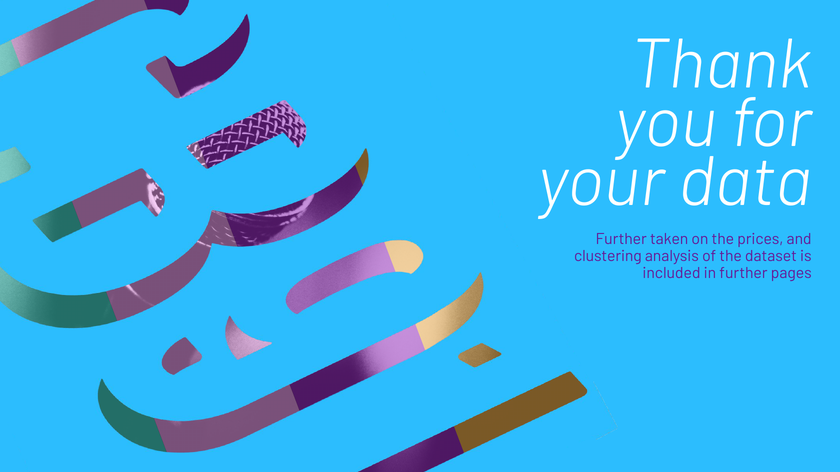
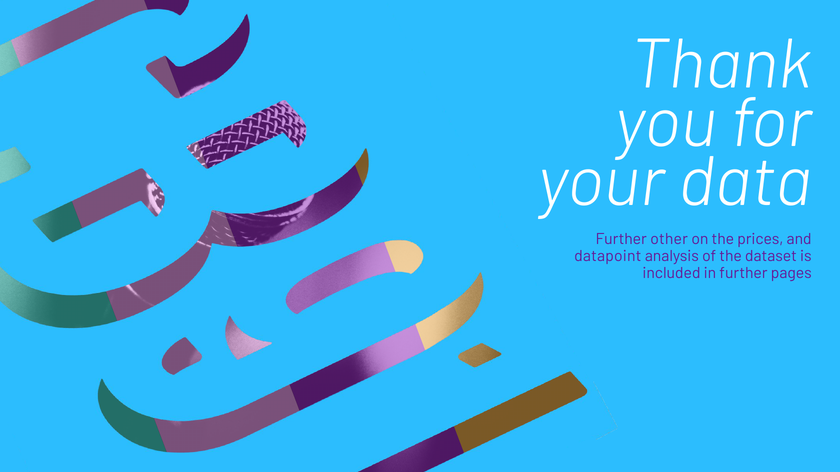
taken: taken -> other
clustering: clustering -> datapoint
